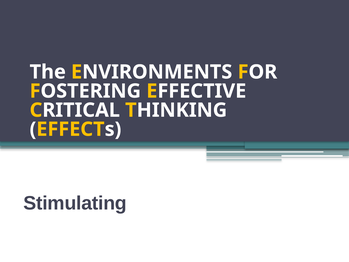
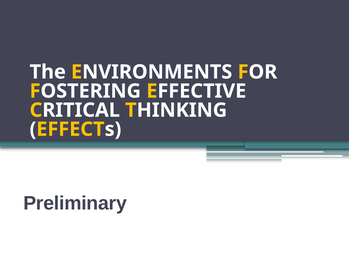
Stimulating: Stimulating -> Preliminary
